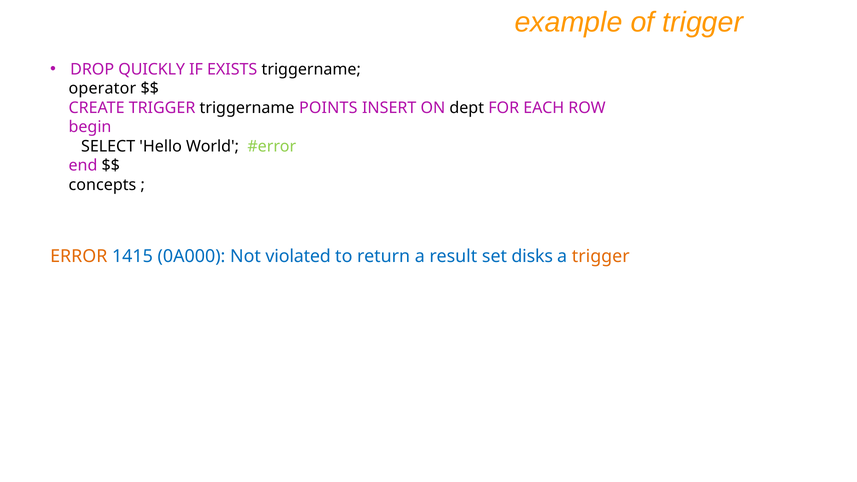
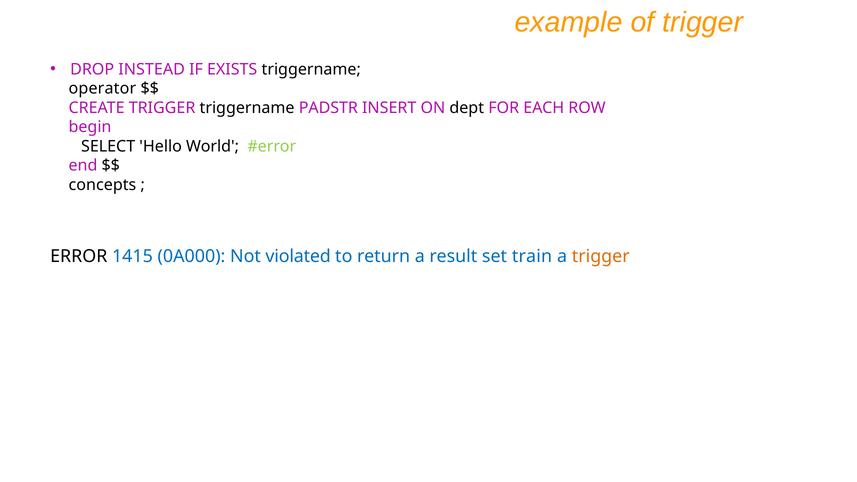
QUICKLY: QUICKLY -> INSTEAD
POINTS: POINTS -> PADSTR
ERROR colour: orange -> black
disks: disks -> train
